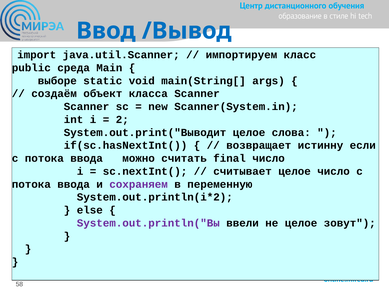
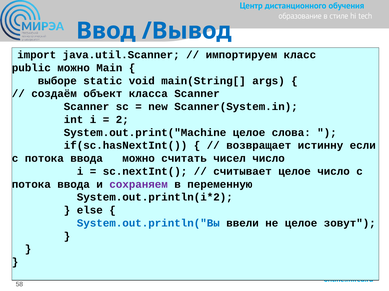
public среда: среда -> можно
System.out.print("Выводит: System.out.print("Выводит -> System.out.print("Machine
final: final -> чисел
System.out.println("Вы colour: purple -> blue
